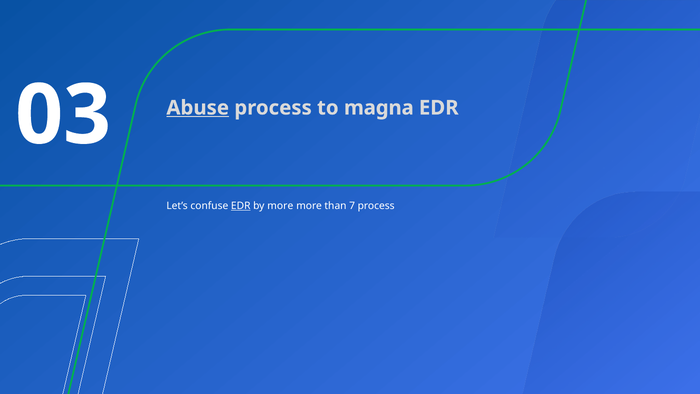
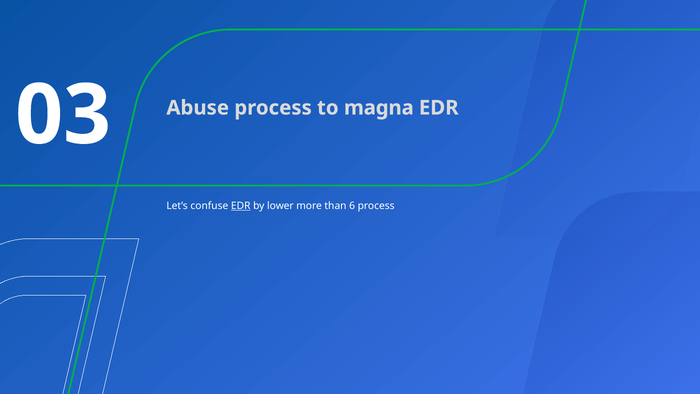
Abuse underline: present -> none
by more: more -> lower
7: 7 -> 6
